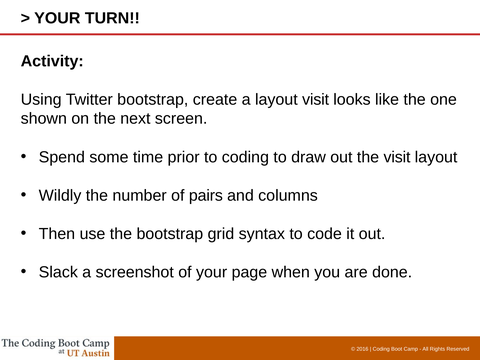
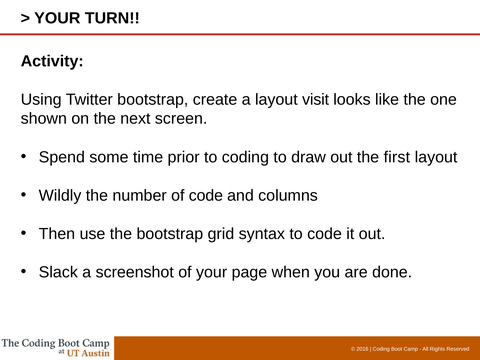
the visit: visit -> first
of pairs: pairs -> code
